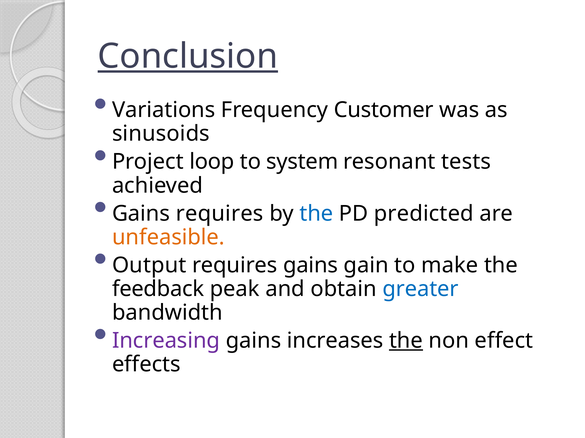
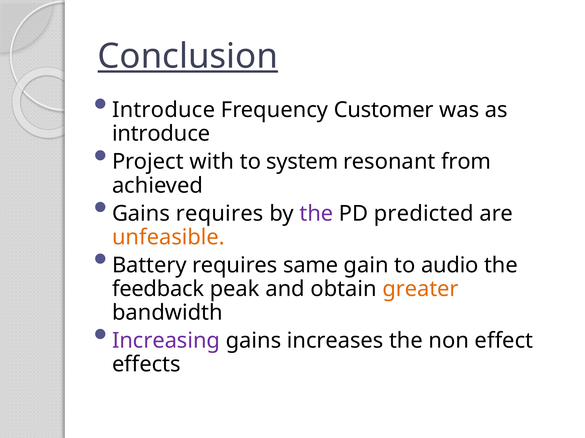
Variations at (164, 110): Variations -> Introduce
sinusoids at (161, 134): sinusoids -> introduce
loop: loop -> with
tests: tests -> from
the at (316, 214) colour: blue -> purple
Output: Output -> Battery
requires gains: gains -> same
make: make -> audio
greater colour: blue -> orange
the at (406, 341) underline: present -> none
